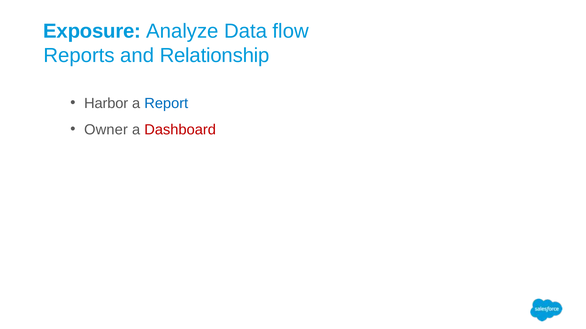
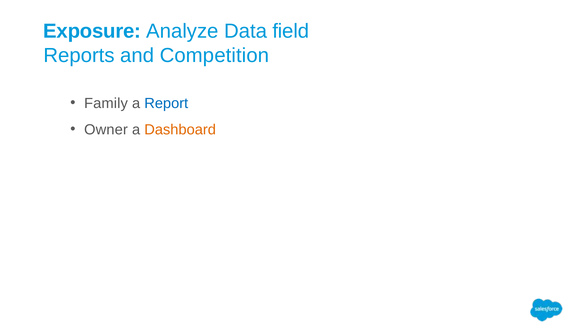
flow: flow -> field
Relationship: Relationship -> Competition
Harbor: Harbor -> Family
Dashboard colour: red -> orange
